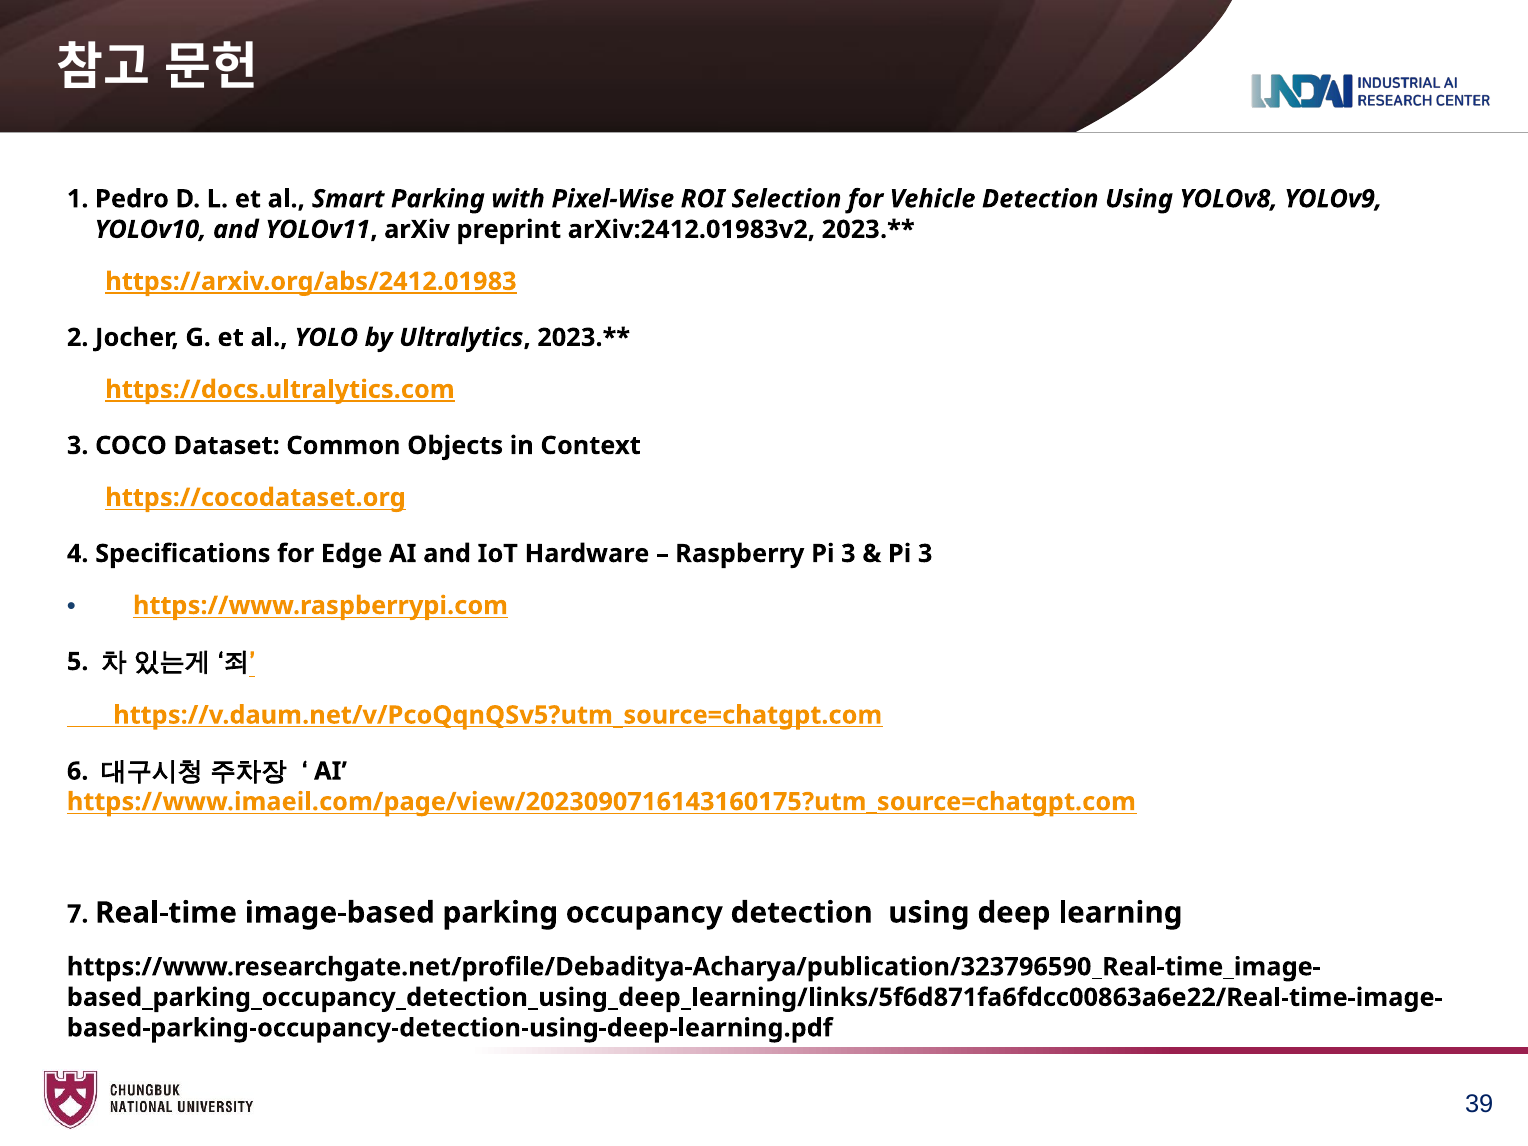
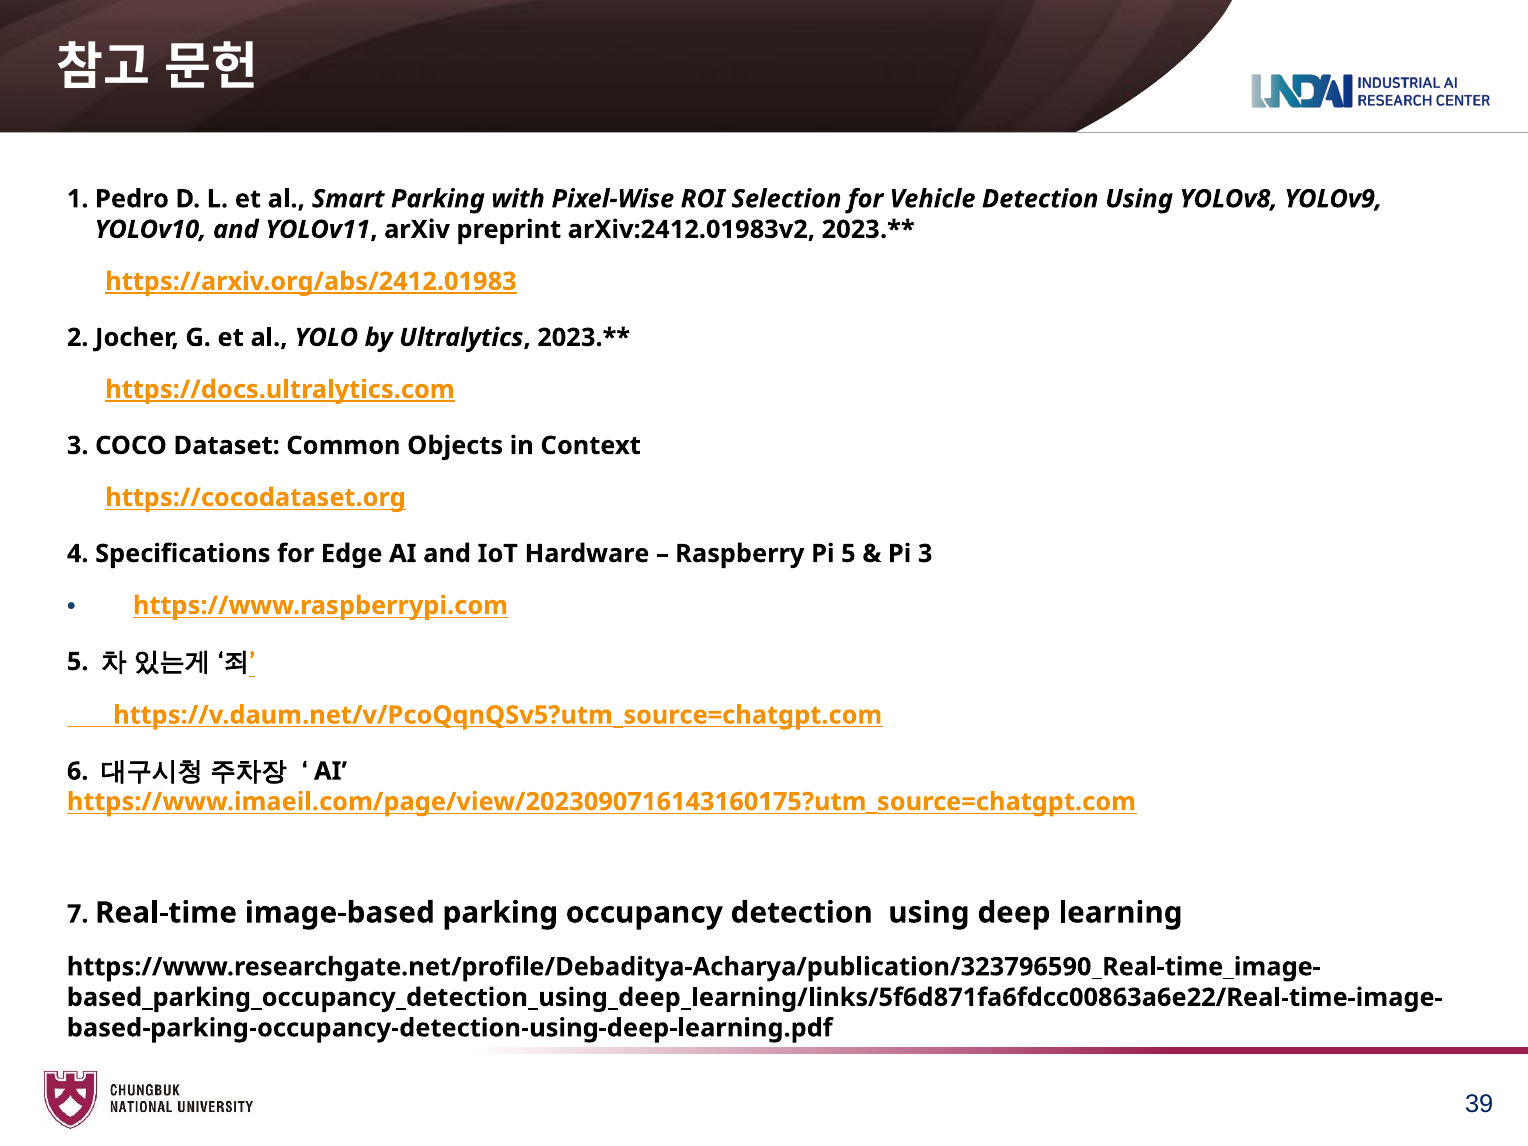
Raspberry Pi 3: 3 -> 5
